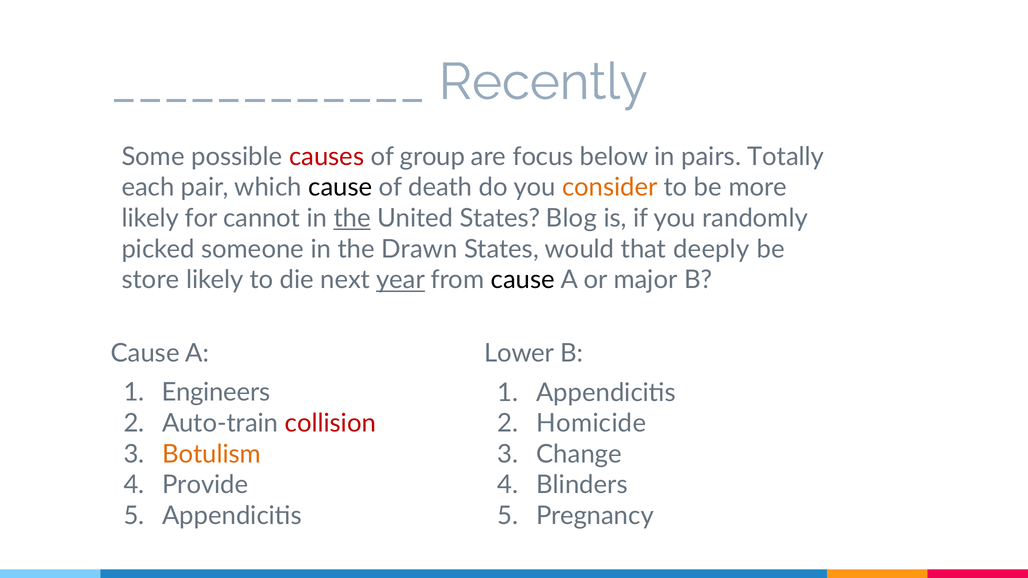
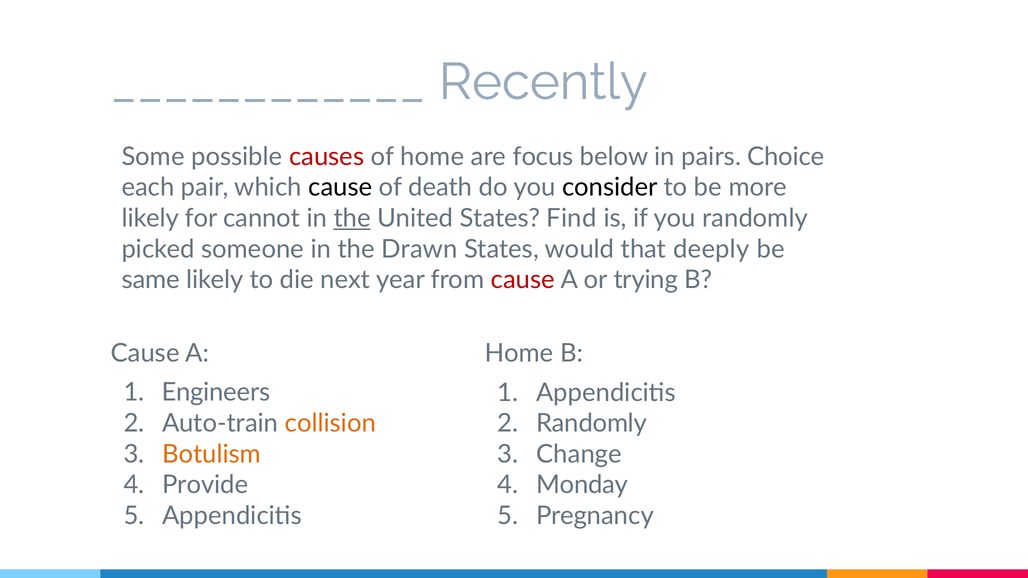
of group: group -> home
Totally: Totally -> Choice
consider colour: orange -> black
Blog: Blog -> Find
store: store -> same
year underline: present -> none
cause at (523, 280) colour: black -> red
major: major -> trying
Lower at (519, 353): Lower -> Home
collision colour: red -> orange
Homicide at (591, 424): Homicide -> Randomly
Blinders: Blinders -> Monday
